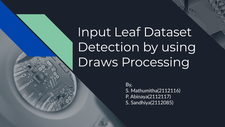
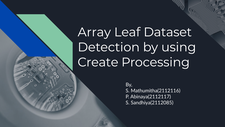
Input: Input -> Array
Draws: Draws -> Create
